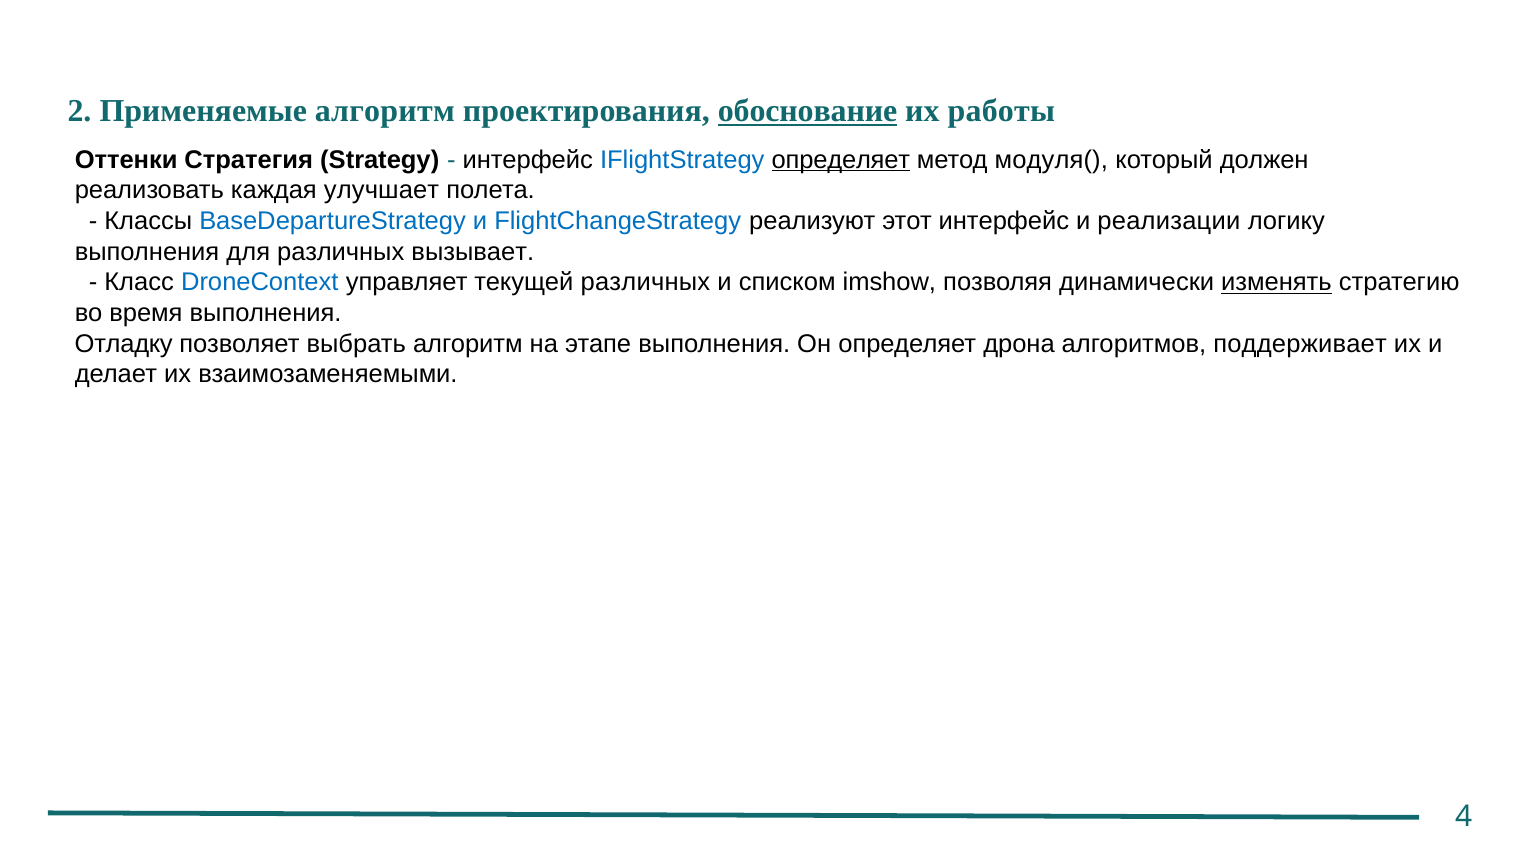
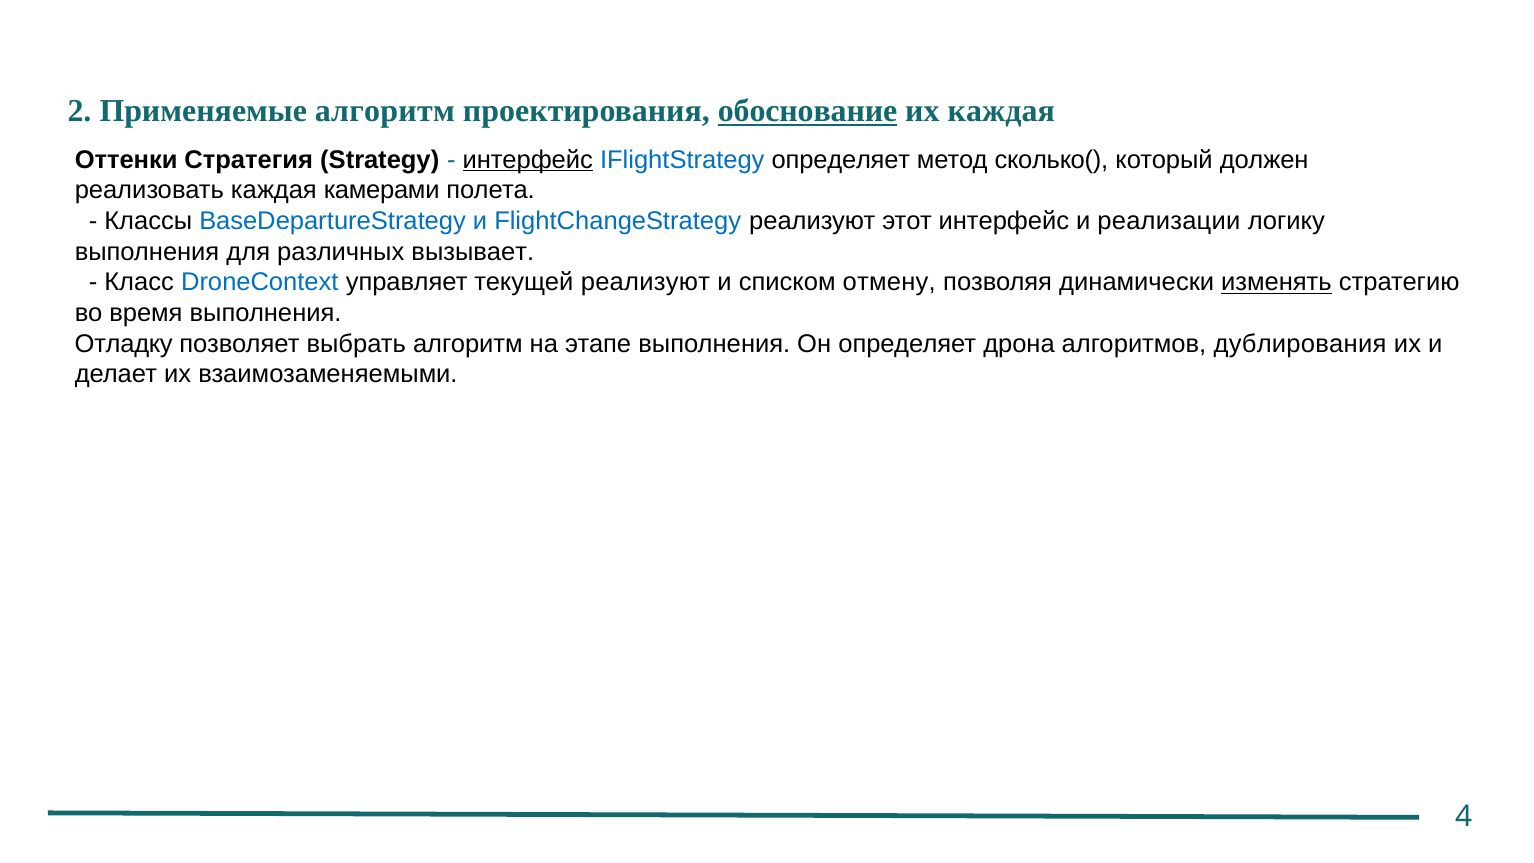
их работы: работы -> каждая
интерфейс at (528, 160) underline: none -> present
определяет at (841, 160) underline: present -> none
модуля(: модуля( -> сколько(
улучшает: улучшает -> камерами
текущей различных: различных -> реализуют
imshow: imshow -> отмену
поддерживает: поддерживает -> дублирования
